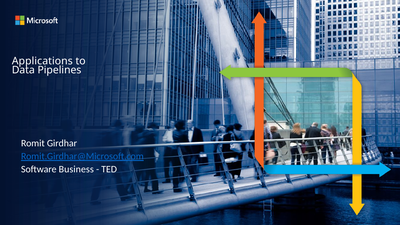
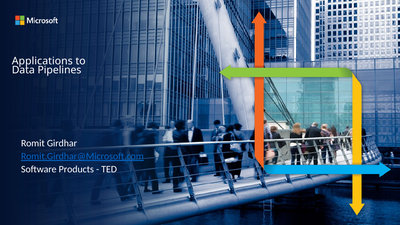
Business: Business -> Products
